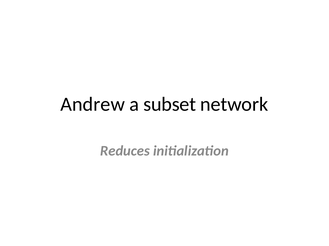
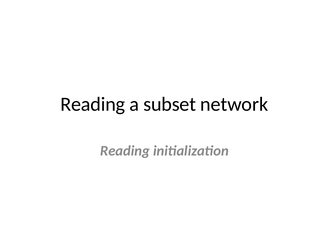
Andrew at (93, 105): Andrew -> Reading
Reduces at (125, 151): Reduces -> Reading
